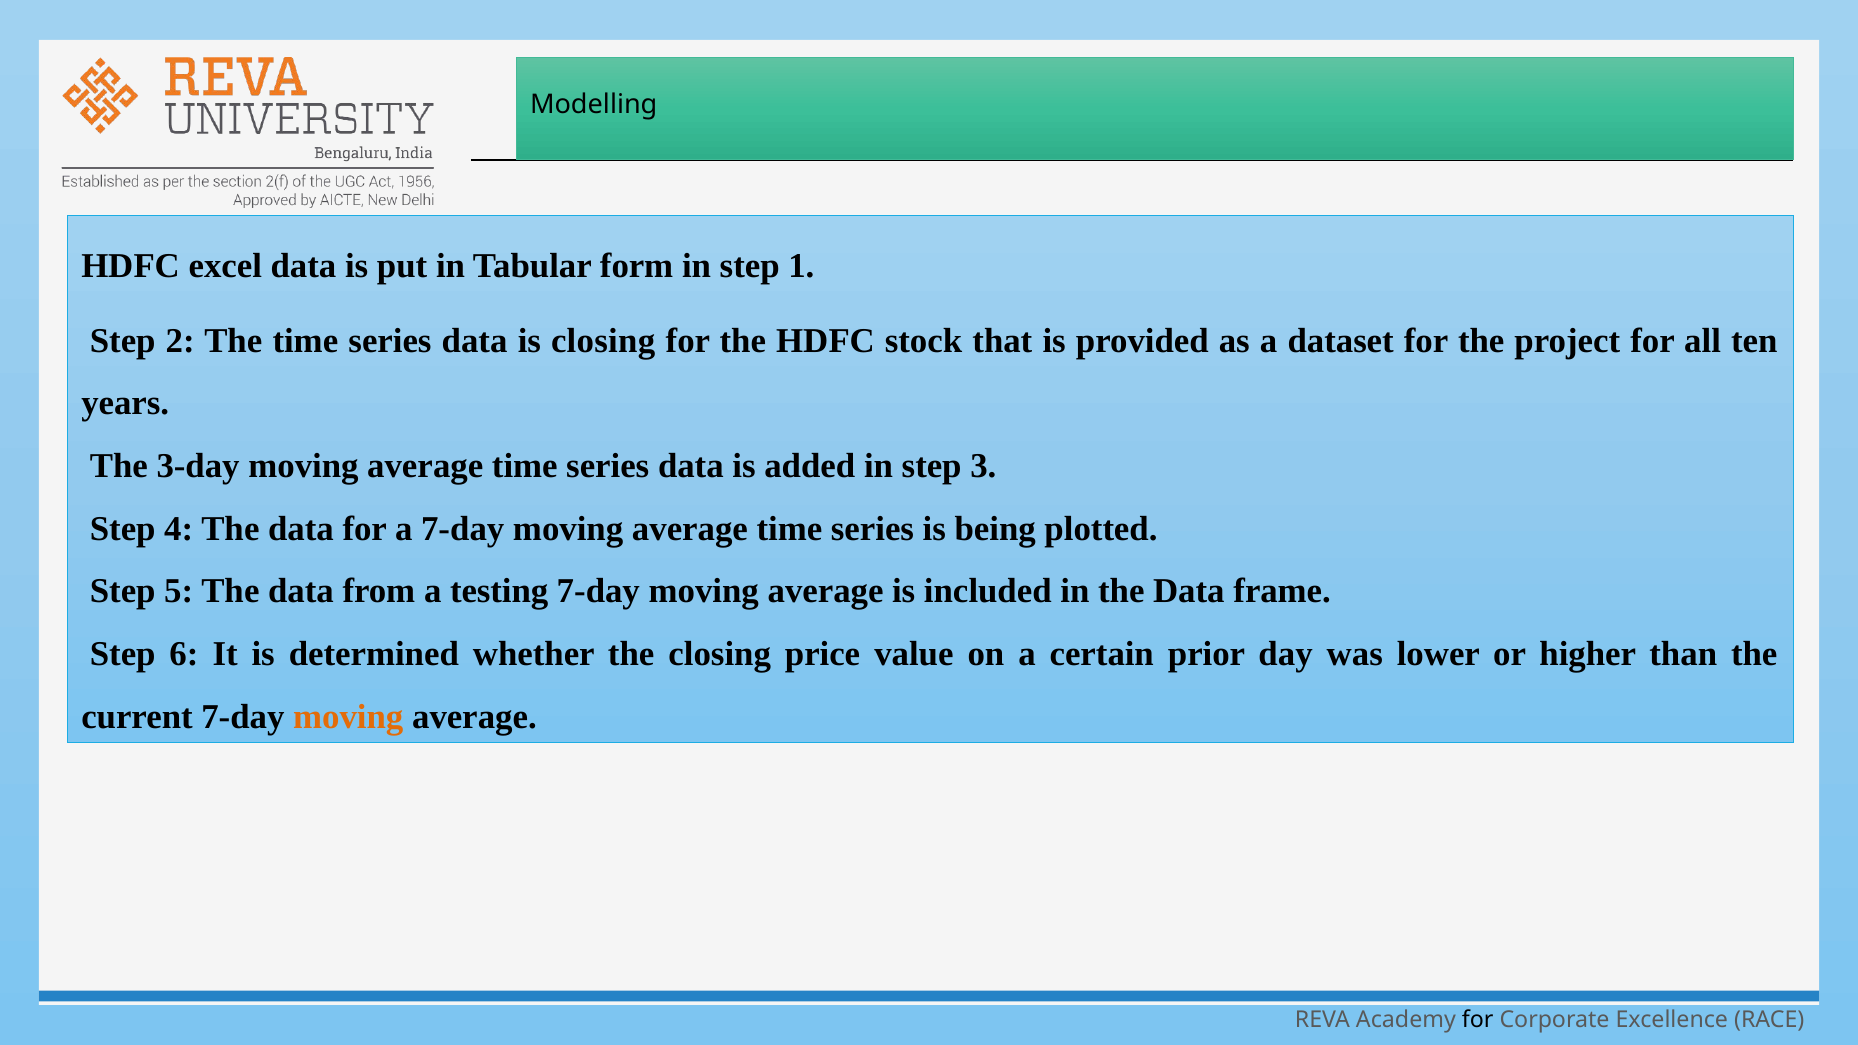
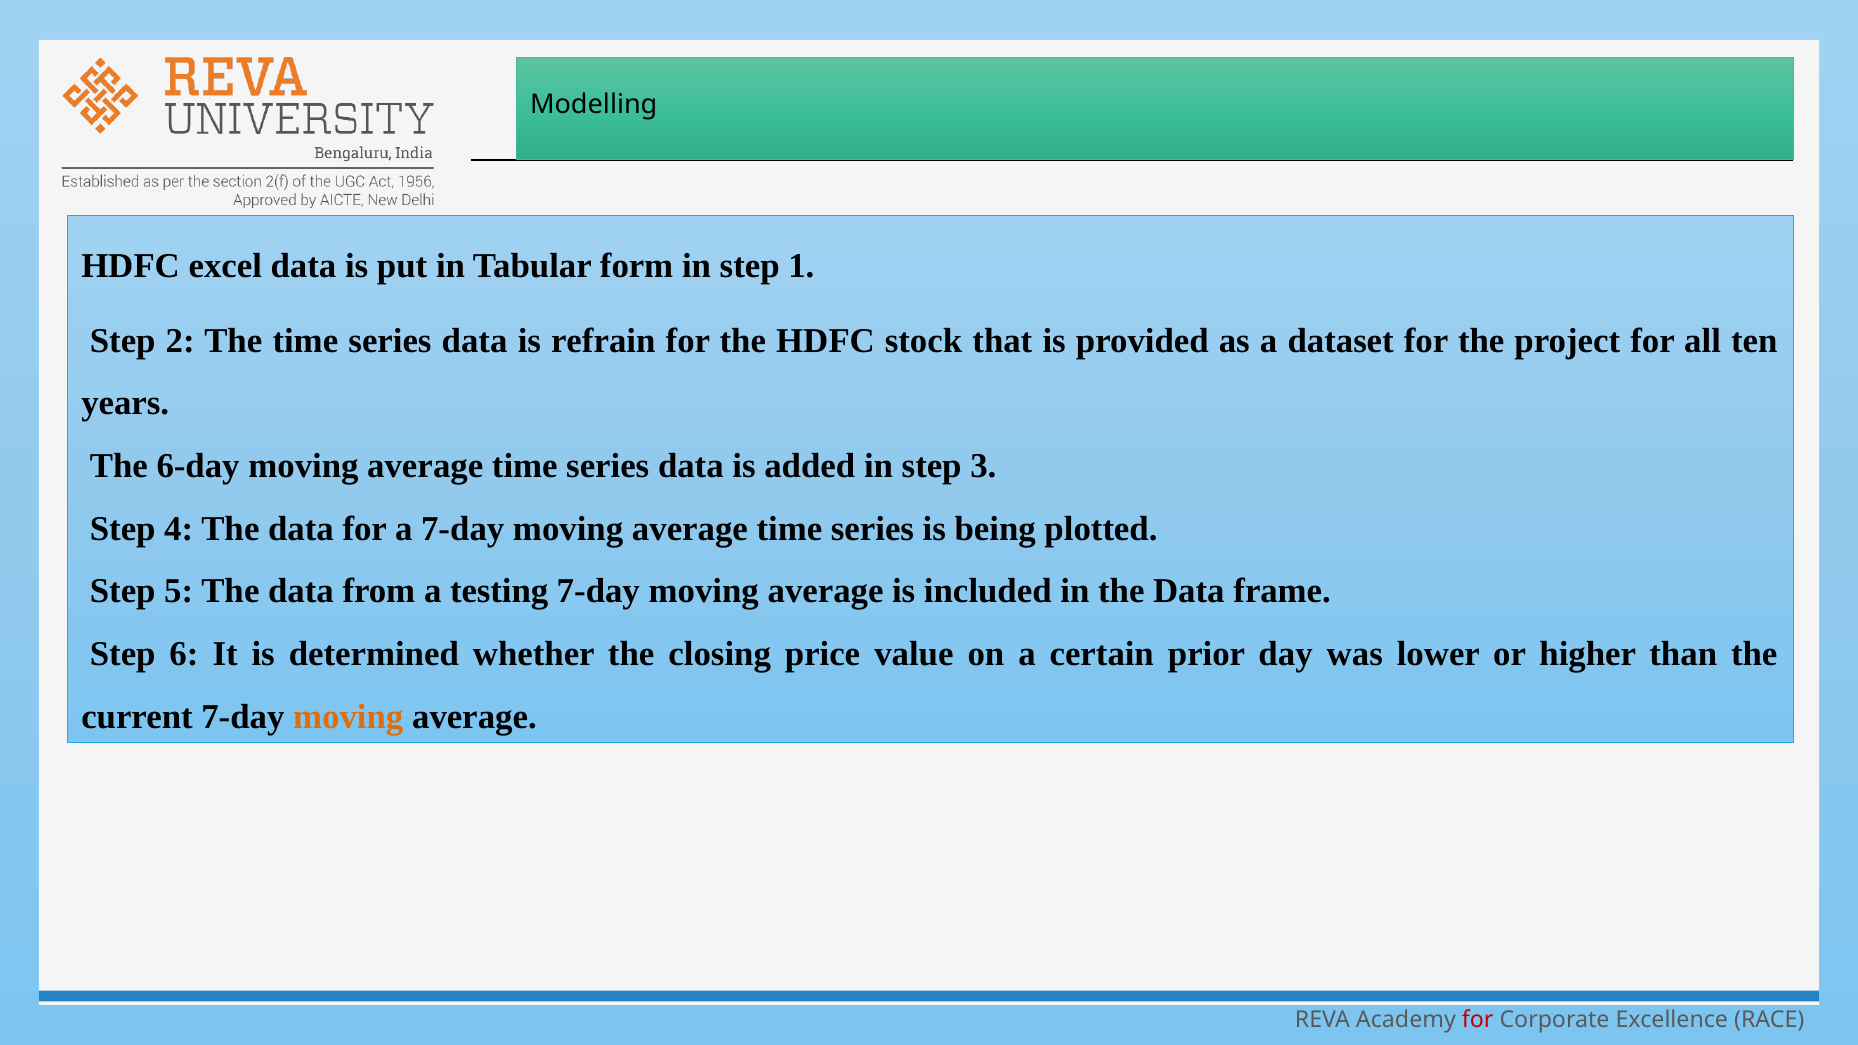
is closing: closing -> refrain
3-day: 3-day -> 6-day
for at (1478, 1020) colour: black -> red
